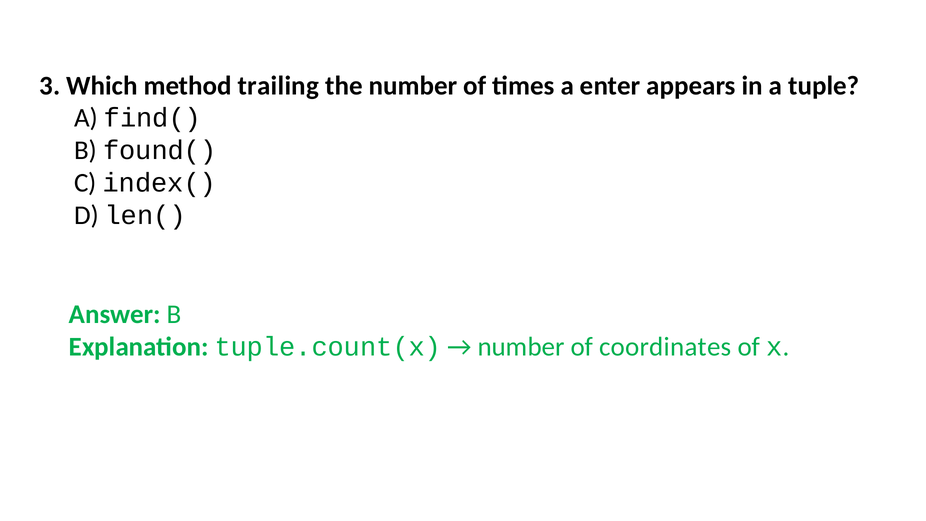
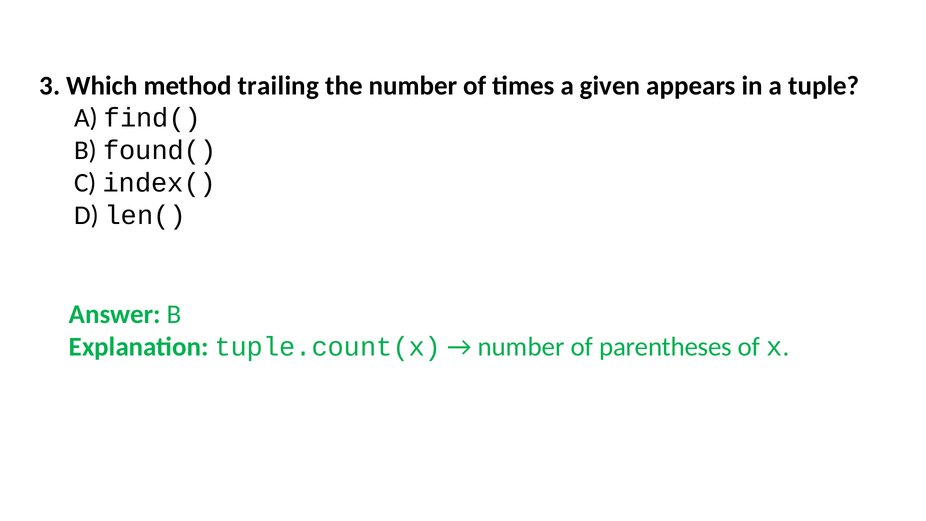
enter: enter -> given
coordinates: coordinates -> parentheses
